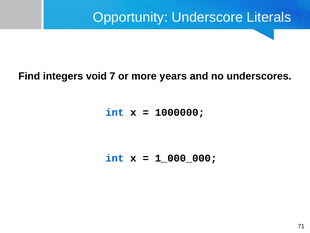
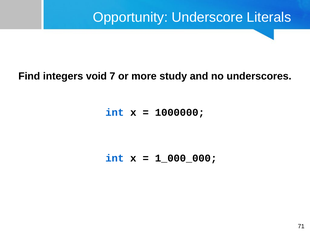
years: years -> study
